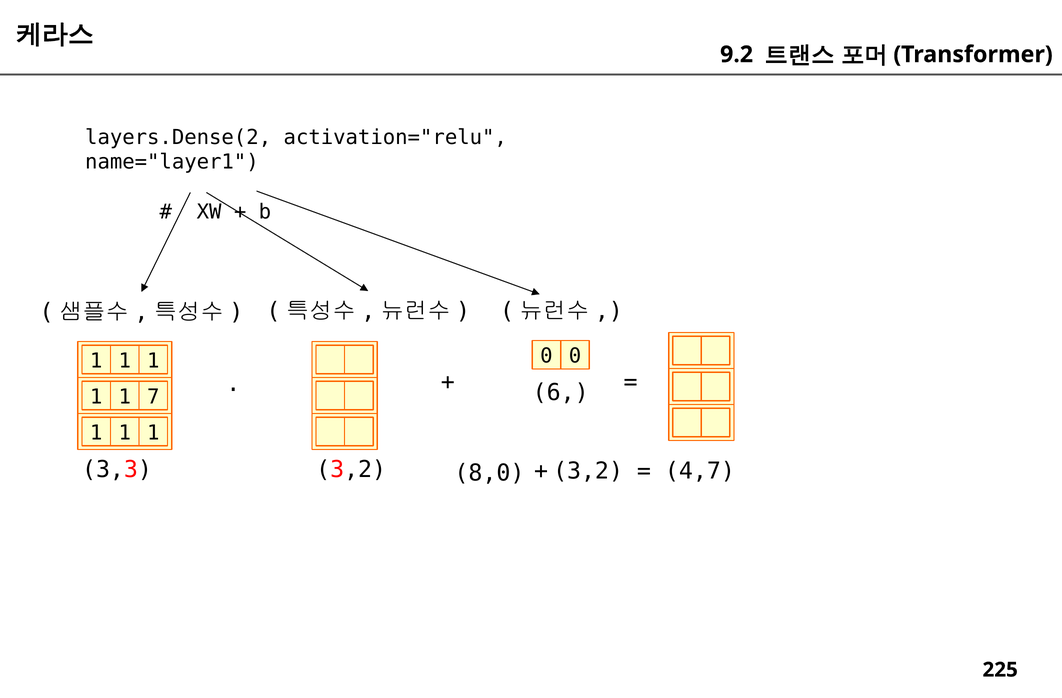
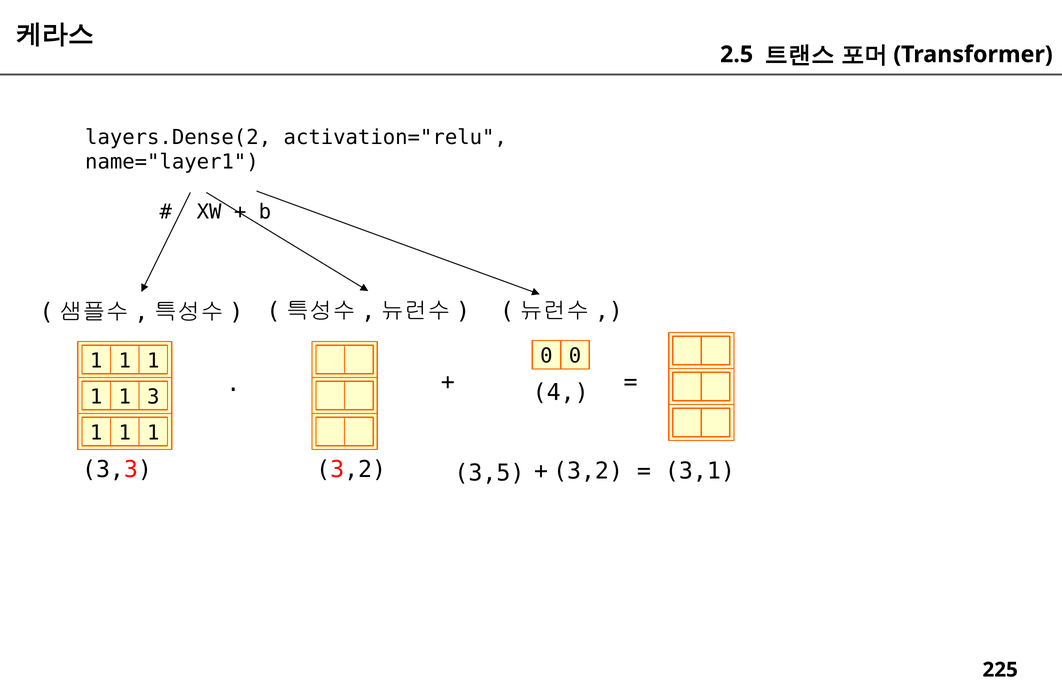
9.2: 9.2 -> 2.5
6: 6 -> 4
7: 7 -> 3
4,7: 4,7 -> 3,1
8,0: 8,0 -> 3,5
